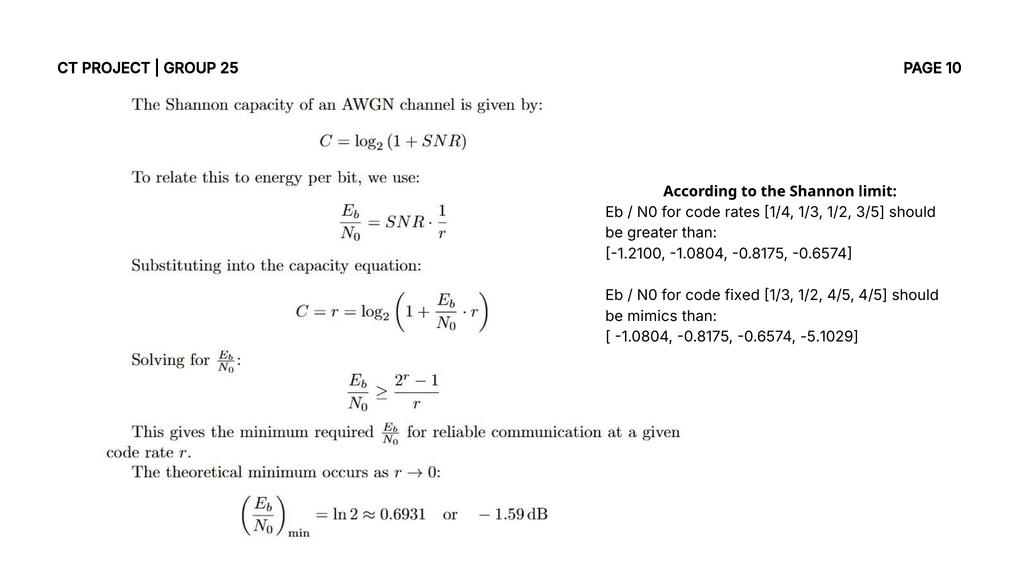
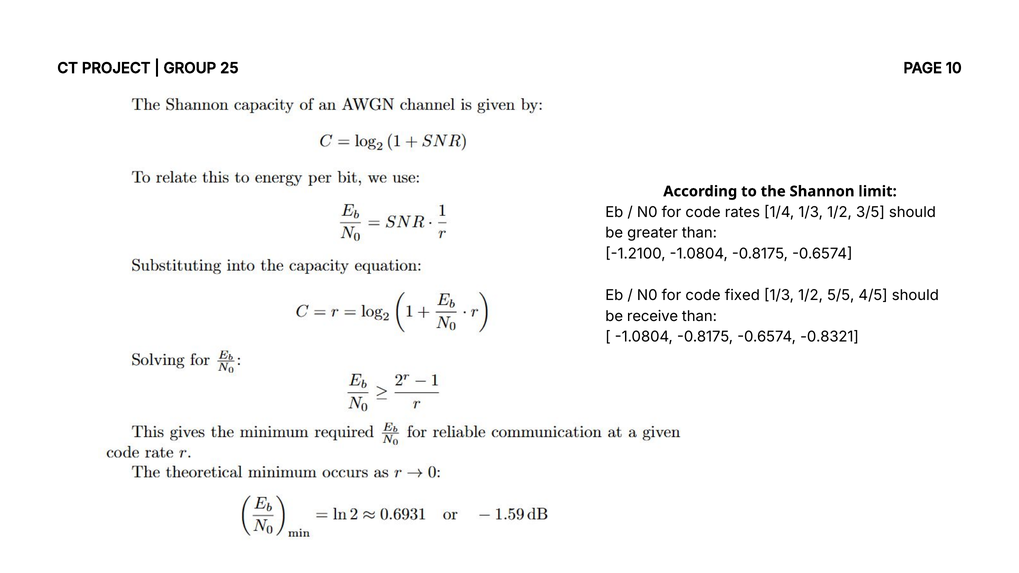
1/2 4/5: 4/5 -> 5/5
mimics: mimics -> receive
-5.1029: -5.1029 -> -0.8321
